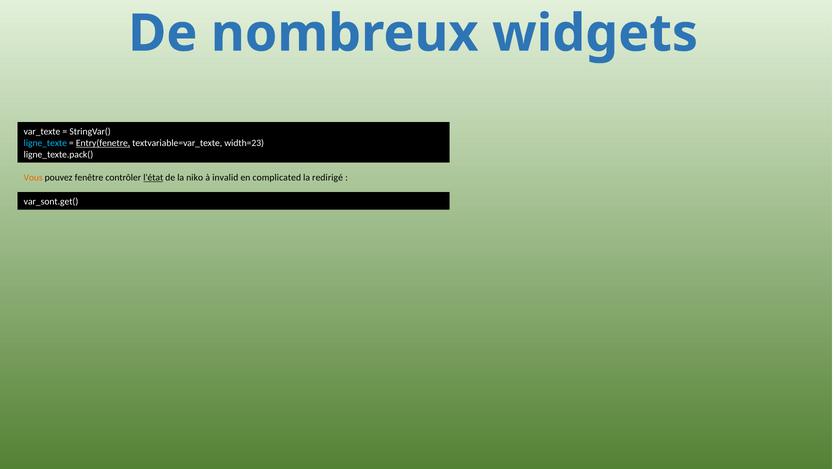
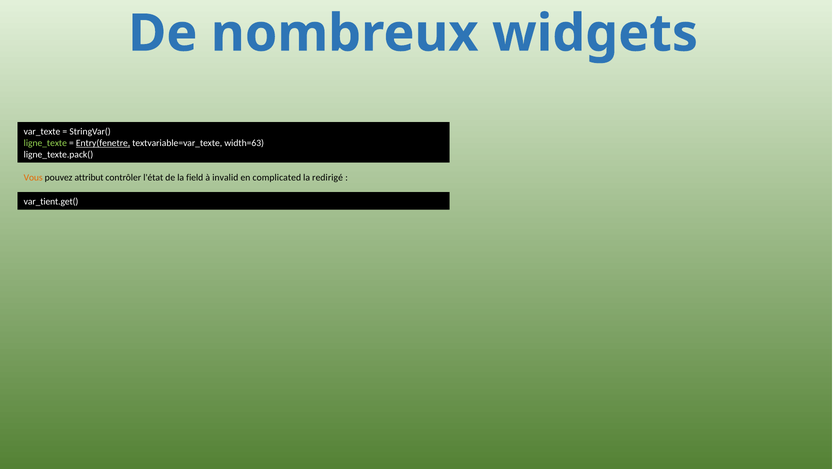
ligne_texte colour: light blue -> light green
width=23: width=23 -> width=63
fenêtre: fenêtre -> attribut
l'état underline: present -> none
niko: niko -> field
var_sont.get(: var_sont.get( -> var_tient.get(
